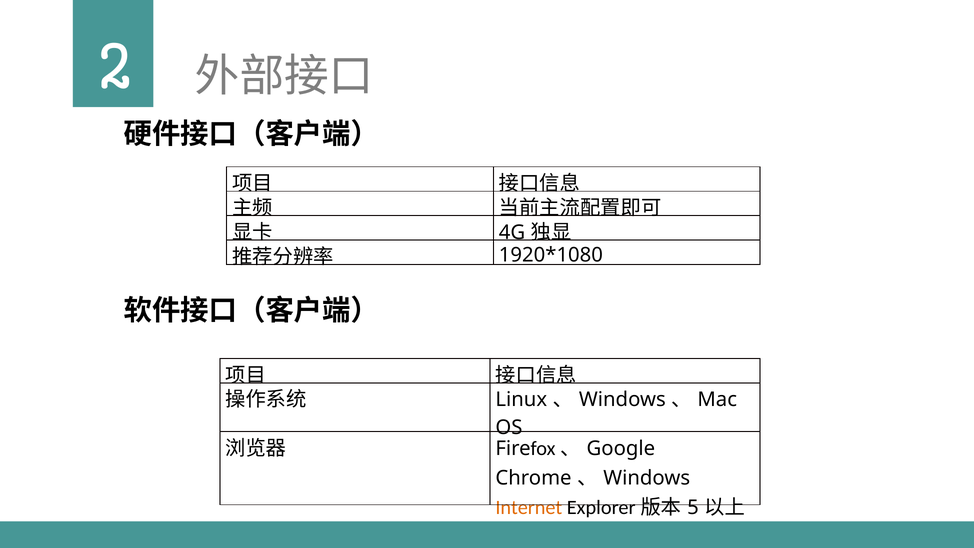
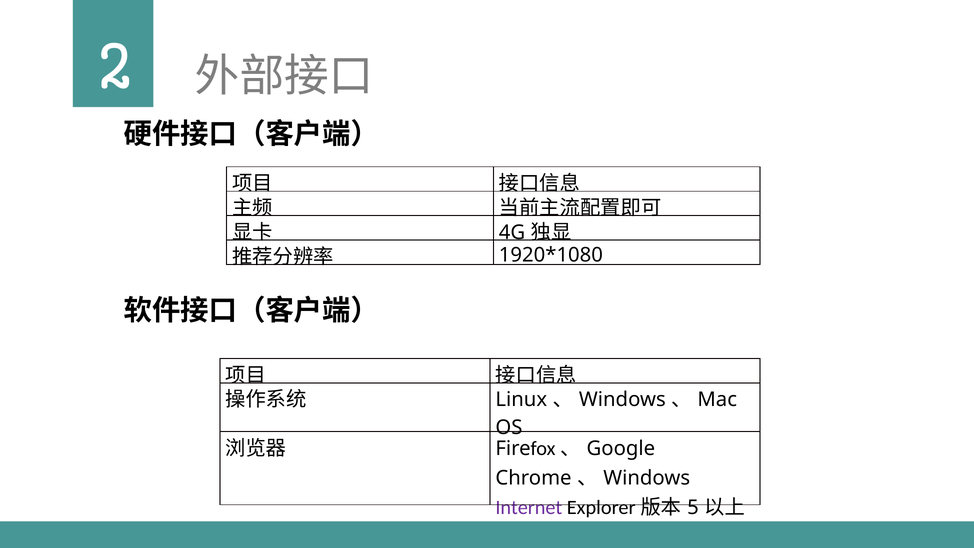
Internet colour: orange -> purple
